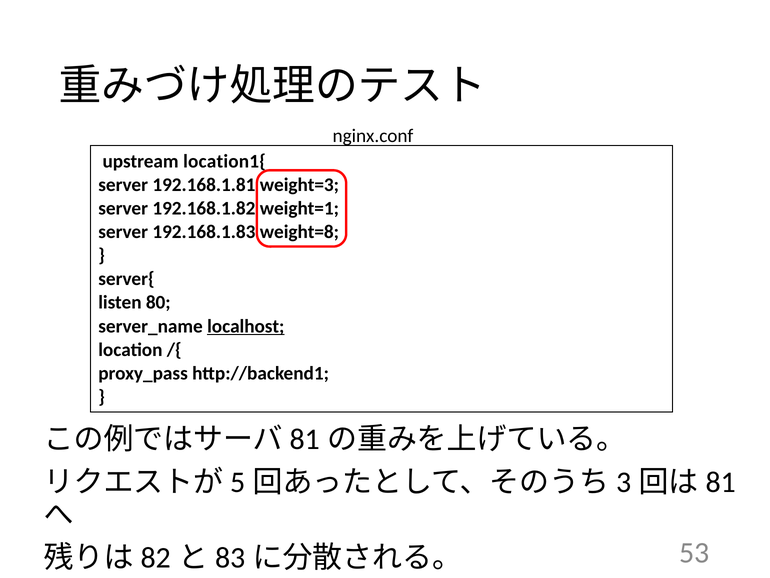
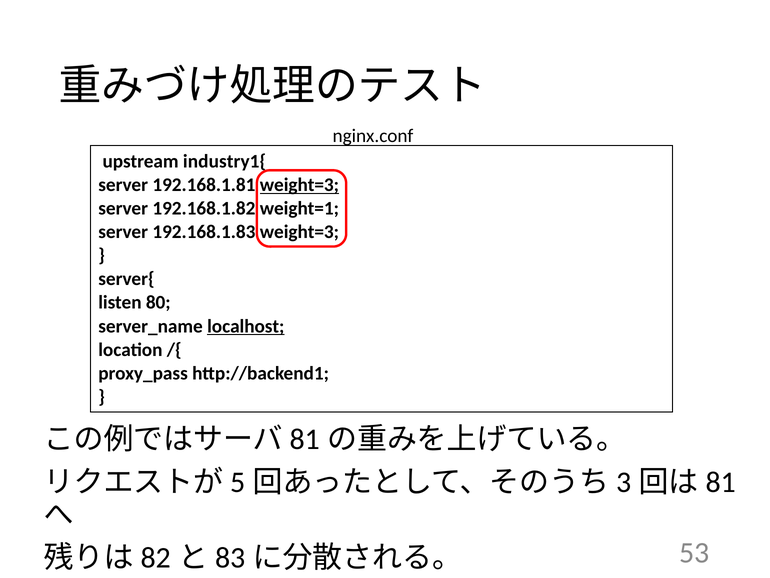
location1{: location1{ -> industry1{
weight=3 at (299, 185) underline: none -> present
192.168.1.83 weight=8: weight=8 -> weight=3
